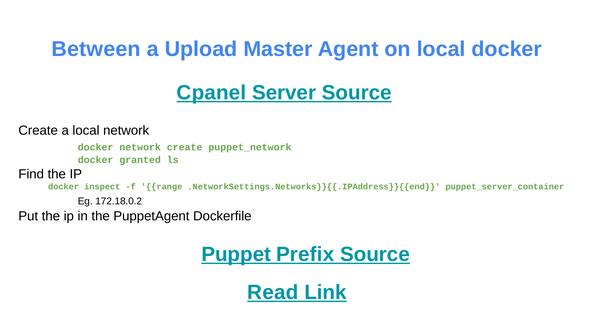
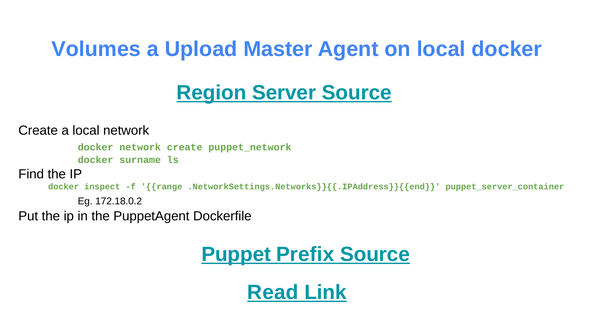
Between: Between -> Volumes
Cpanel: Cpanel -> Region
granted: granted -> surname
